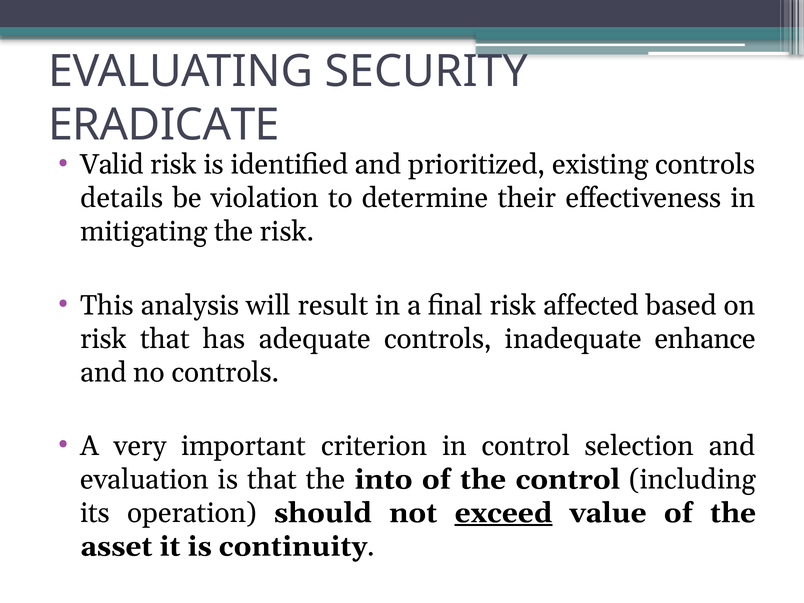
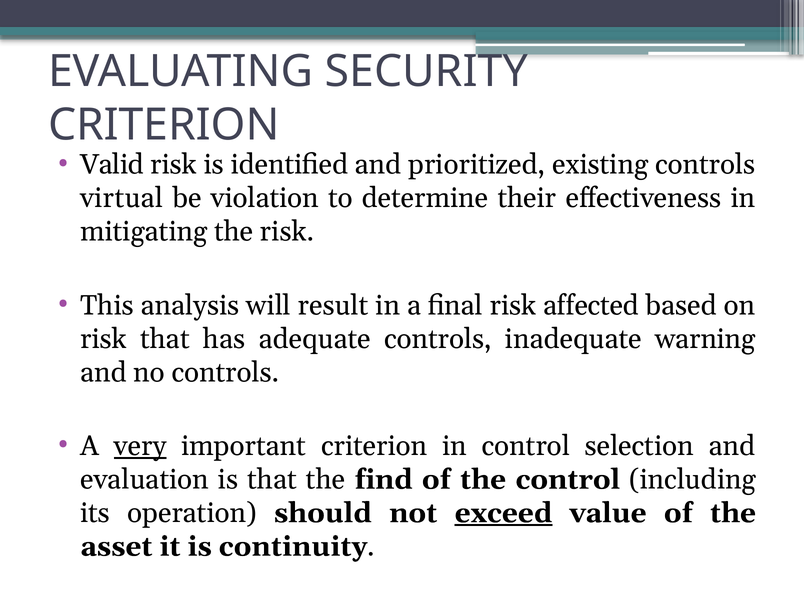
ERADICATE at (164, 125): ERADICATE -> CRITERION
details: details -> virtual
enhance: enhance -> warning
very underline: none -> present
into: into -> find
